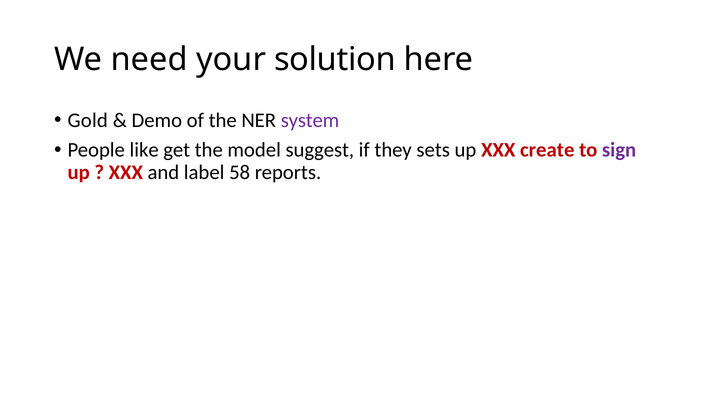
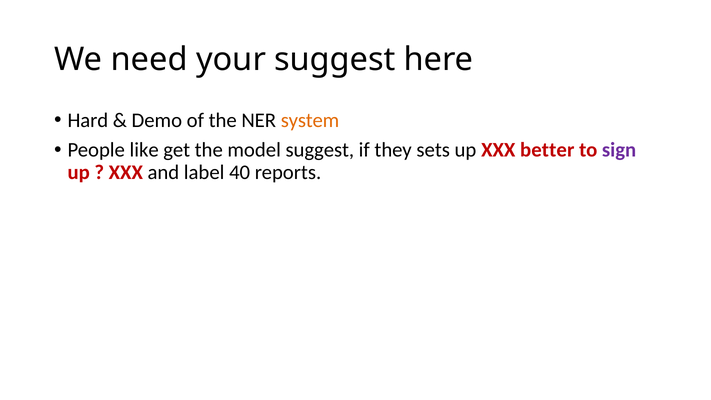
your solution: solution -> suggest
Gold: Gold -> Hard
system colour: purple -> orange
create: create -> better
58: 58 -> 40
